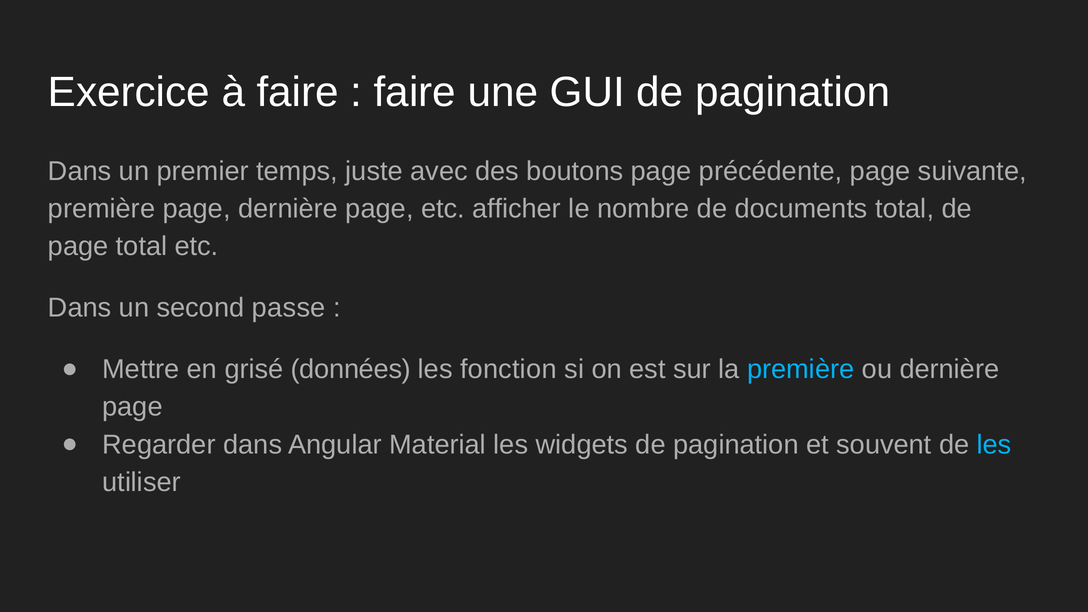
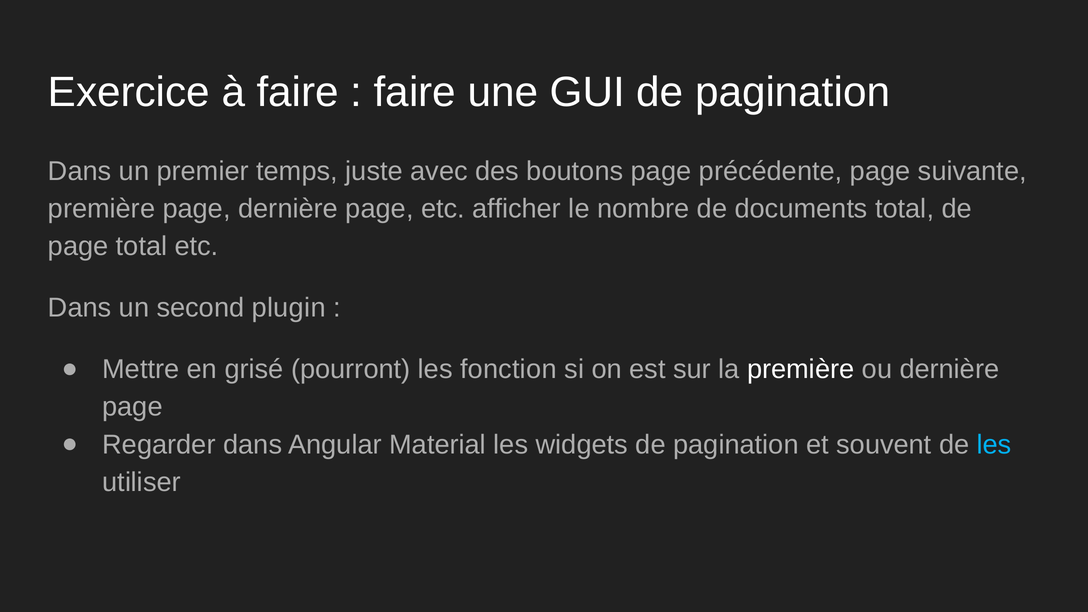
passe: passe -> plugin
données: données -> pourront
première at (801, 370) colour: light blue -> white
